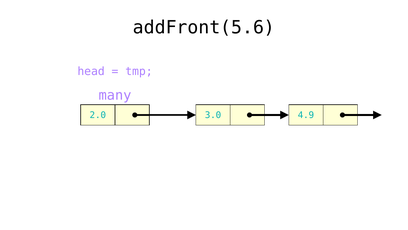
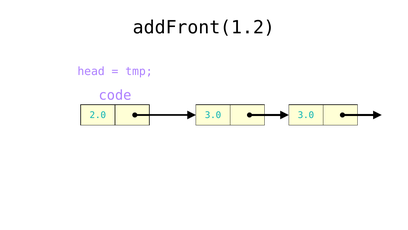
addFront(5.6: addFront(5.6 -> addFront(1.2
many: many -> code
3.0 4.9: 4.9 -> 3.0
